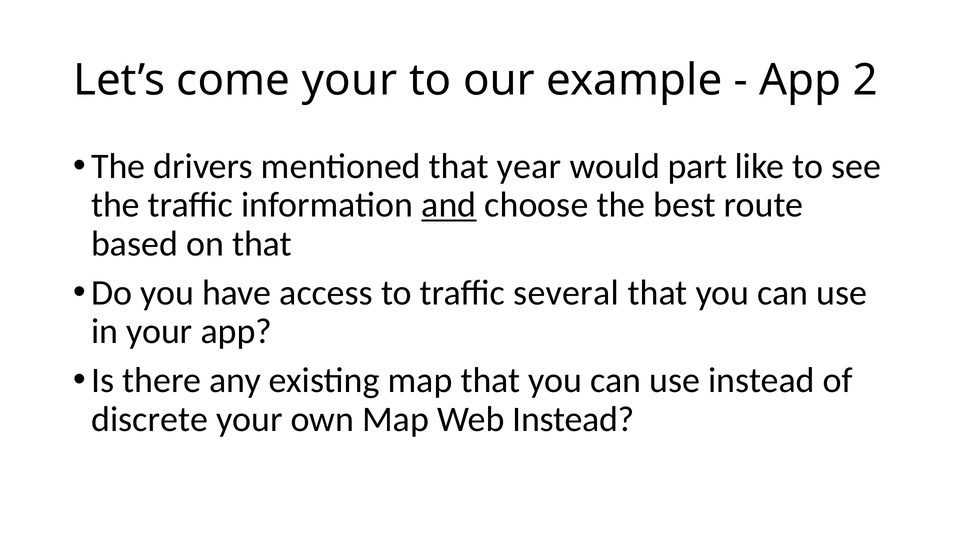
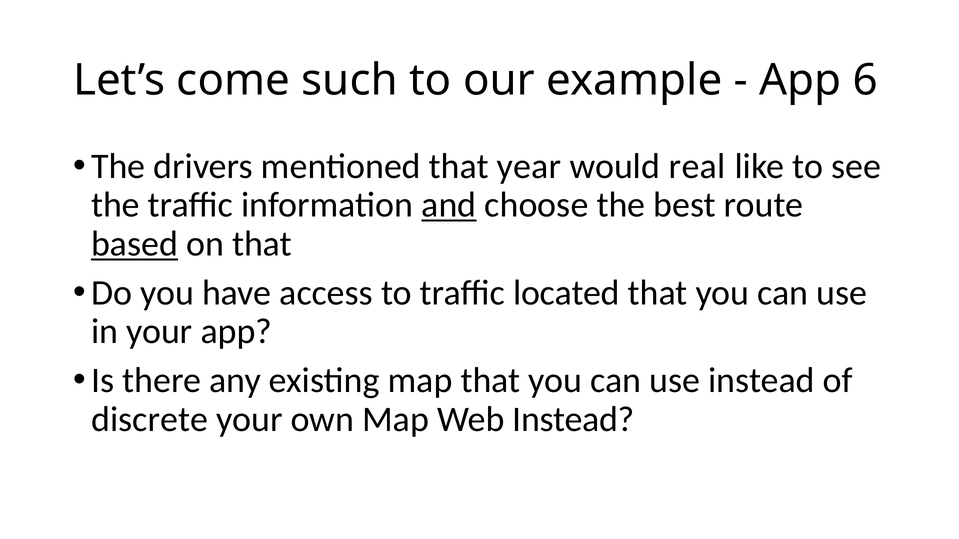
come your: your -> such
2: 2 -> 6
part: part -> real
based underline: none -> present
several: several -> located
